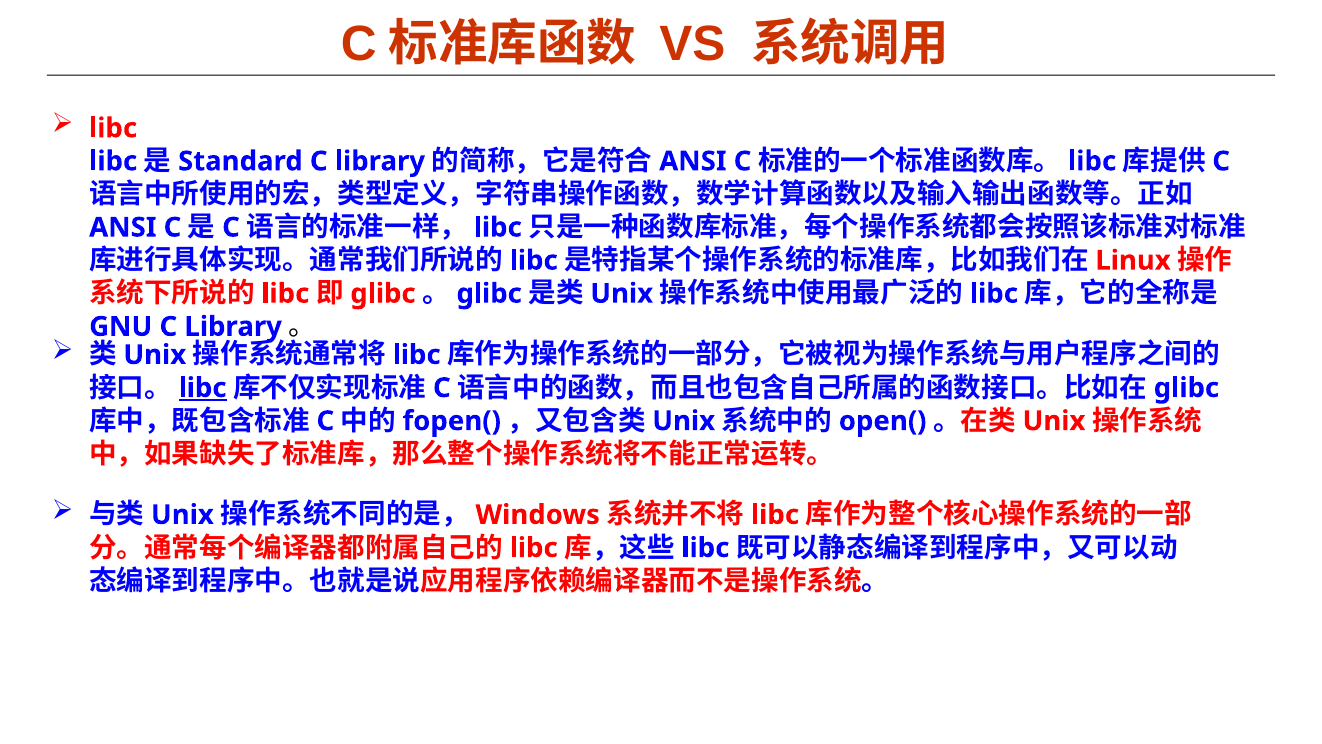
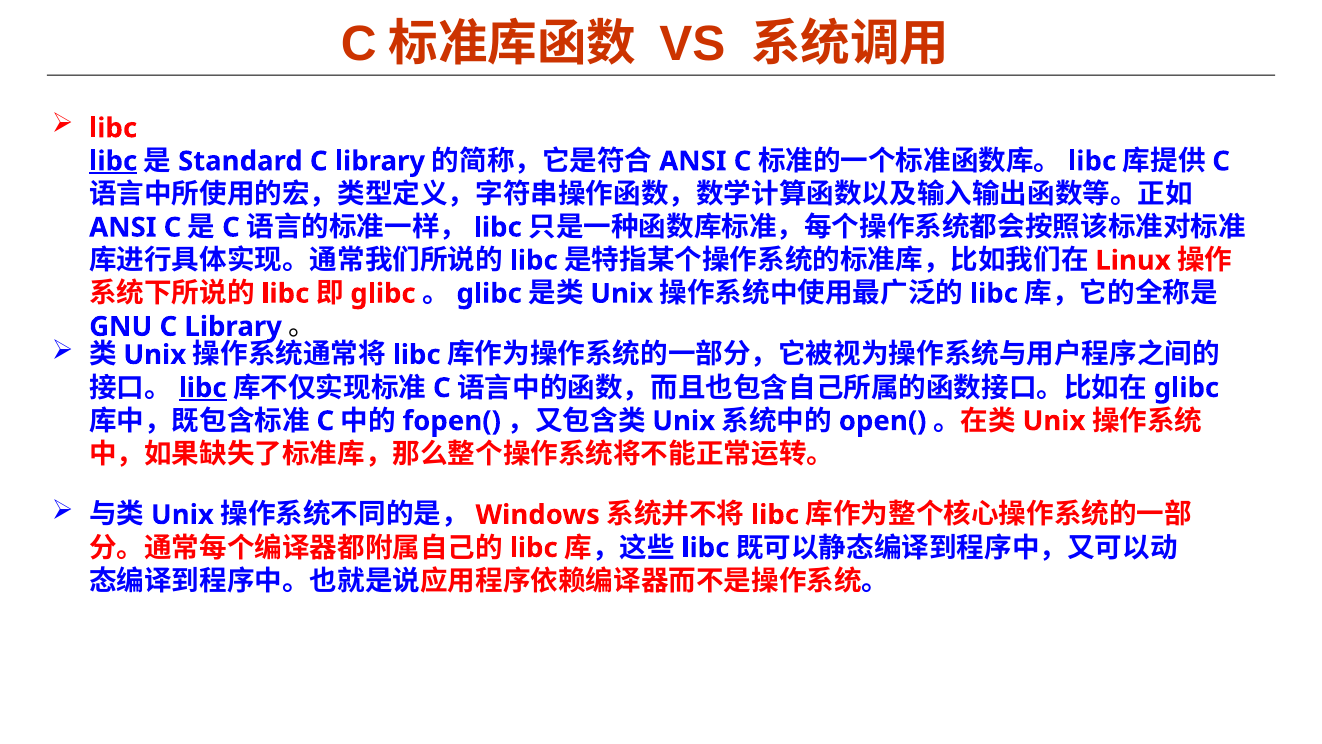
libc at (113, 161) underline: none -> present
